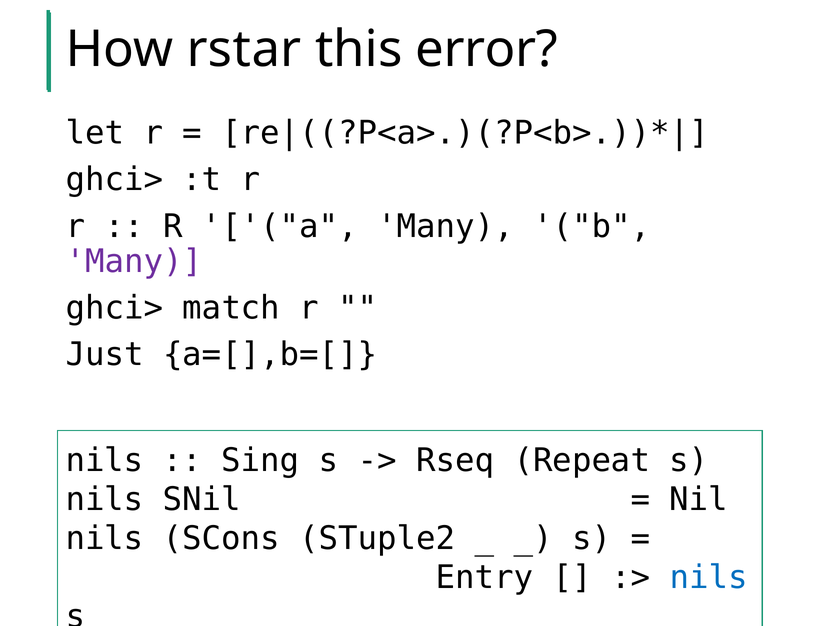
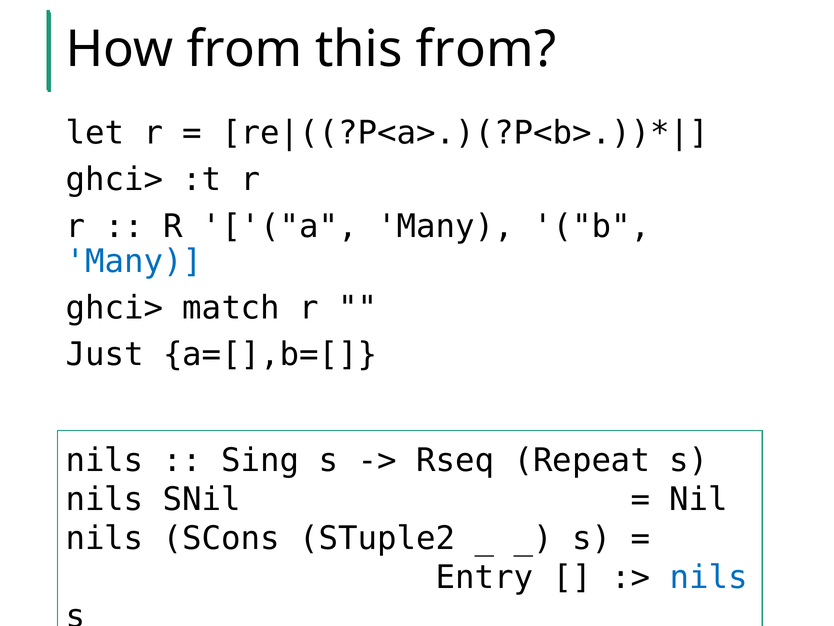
How rstar: rstar -> from
this error: error -> from
Many at (134, 261) colour: purple -> blue
